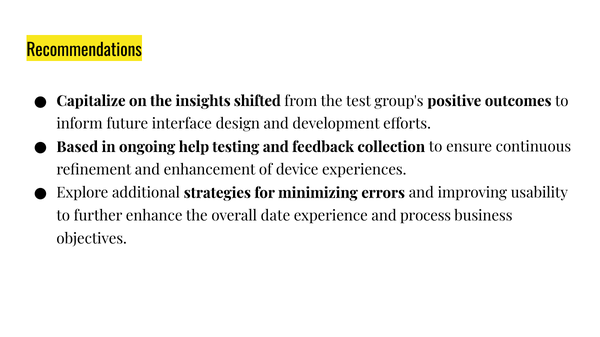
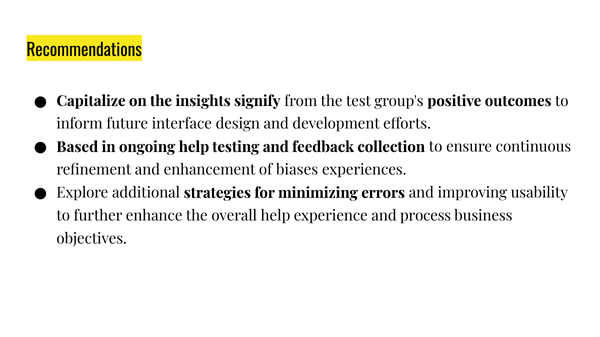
shifted: shifted -> signify
device: device -> biases
overall date: date -> help
